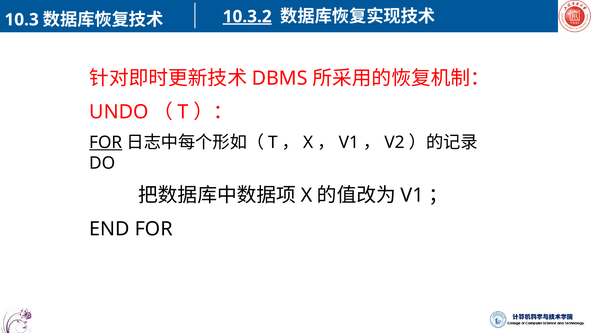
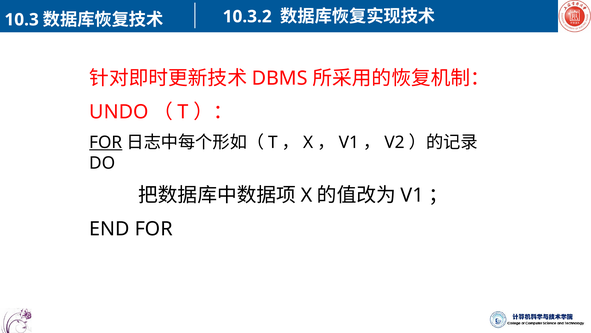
10.3.2 underline: present -> none
